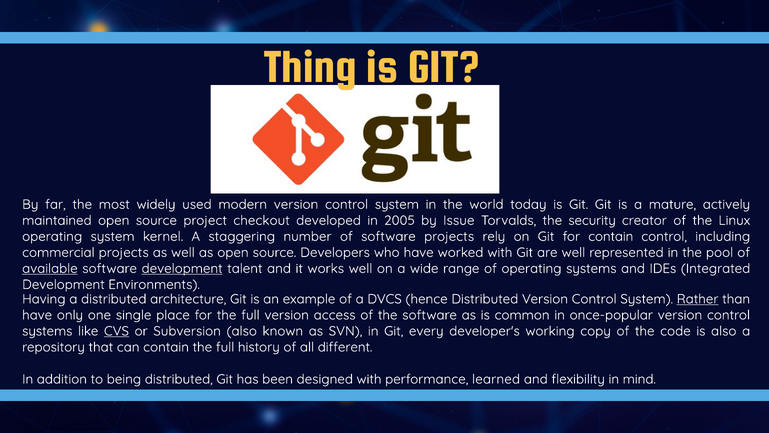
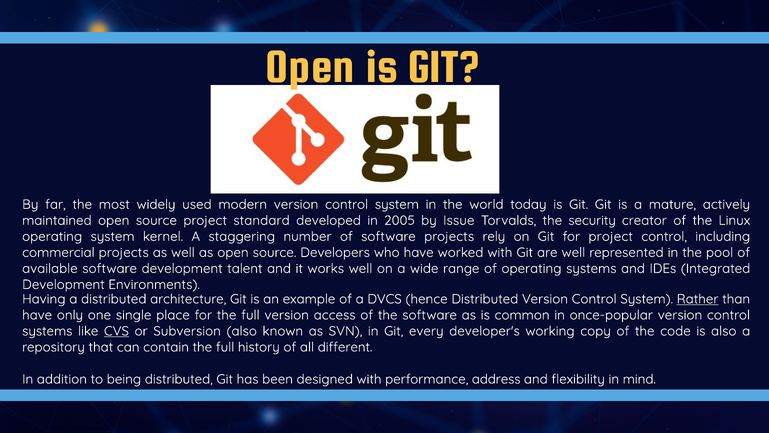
Thing at (310, 66): Thing -> Open
checkout: checkout -> standard
for contain: contain -> project
available underline: present -> none
development at (182, 268) underline: present -> none
learned: learned -> address
